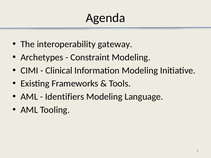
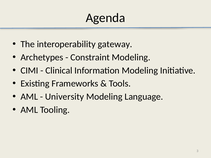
Identifiers: Identifiers -> University
